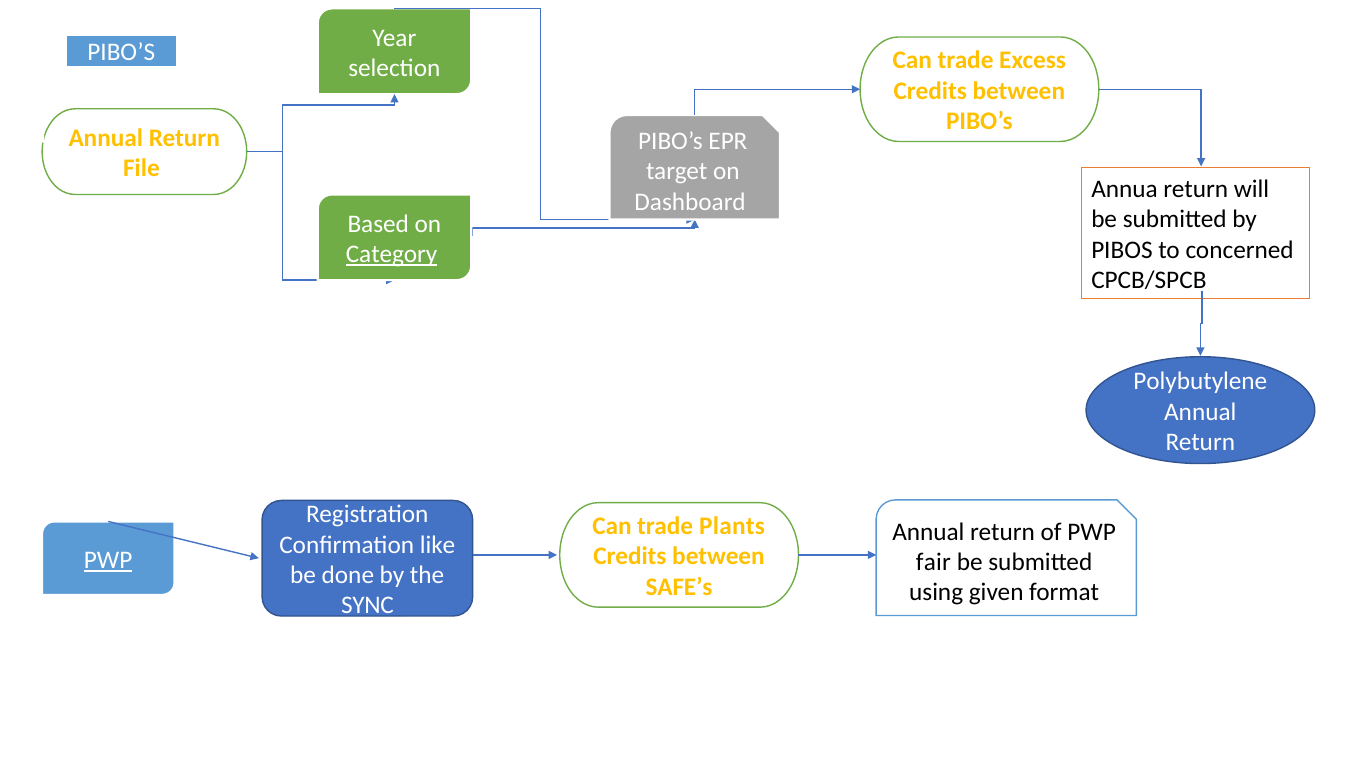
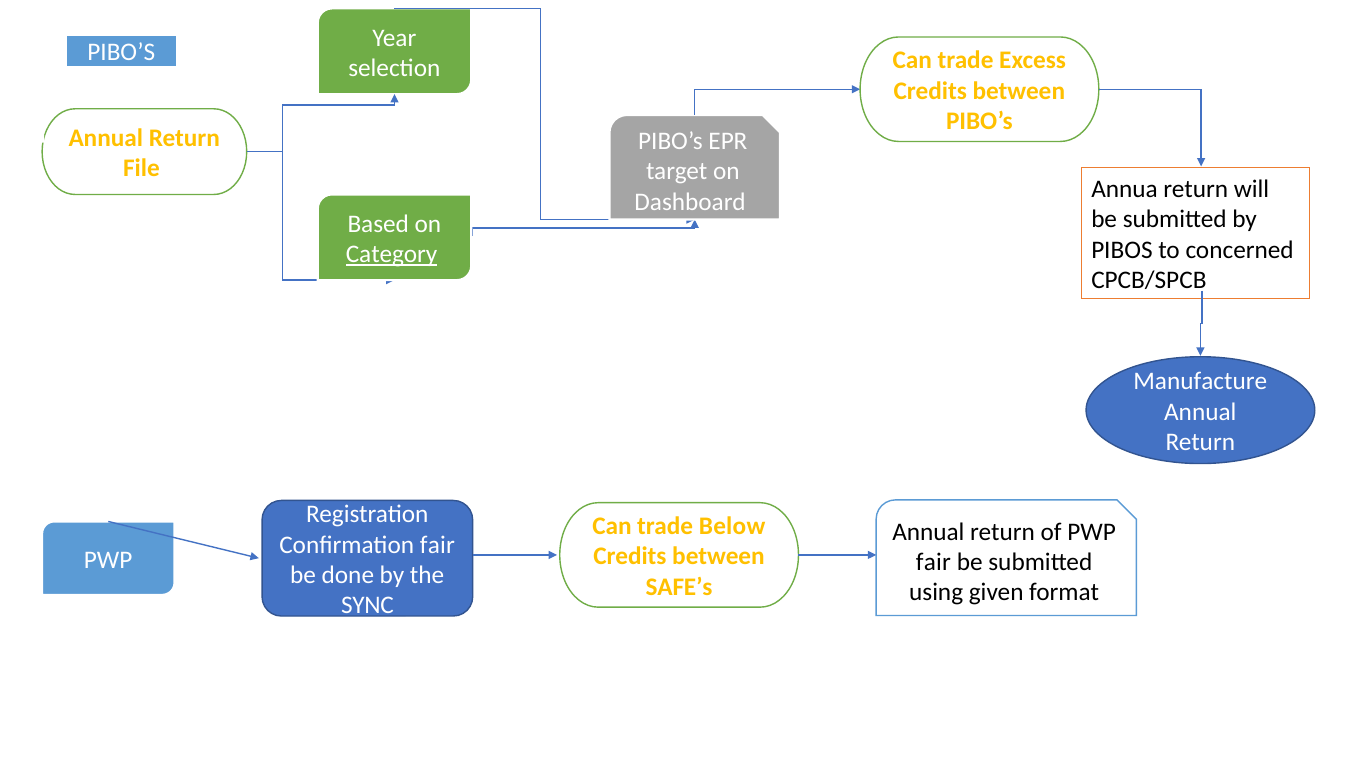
Polybutylene: Polybutylene -> Manufacture
Plants: Plants -> Below
Confirmation like: like -> fair
PWP at (108, 560) underline: present -> none
